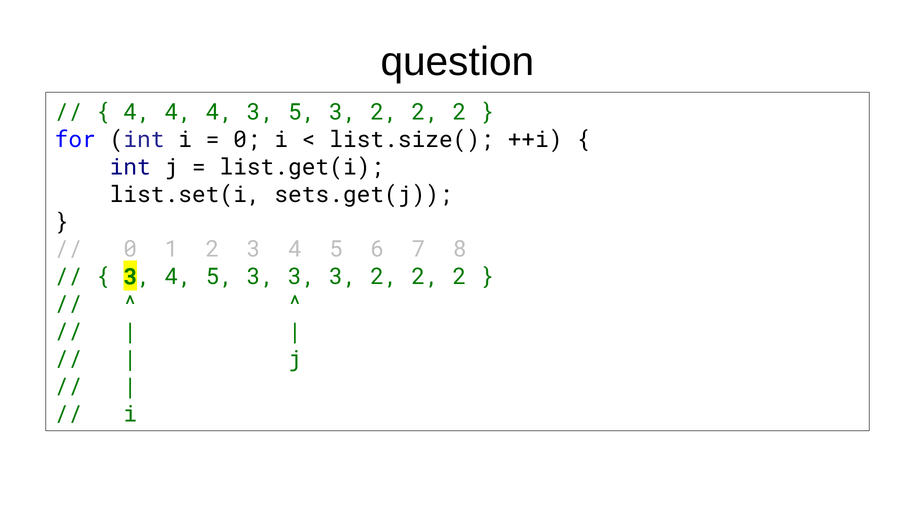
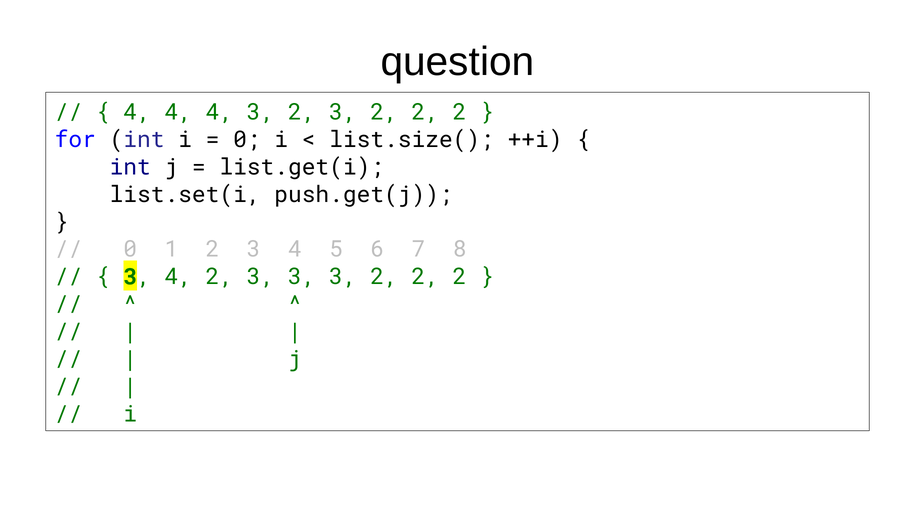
4 3 5: 5 -> 2
sets.get(j: sets.get(j -> push.get(j
5 at (219, 277): 5 -> 2
